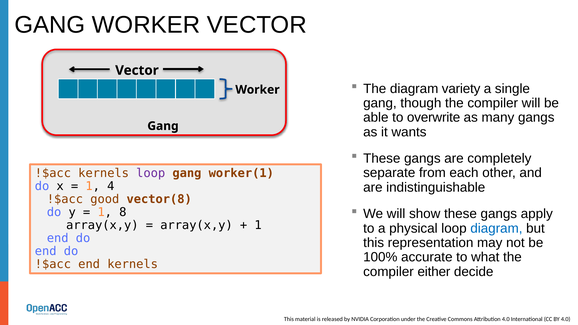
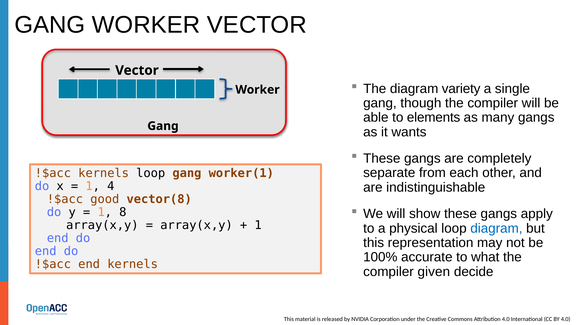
overwrite: overwrite -> elements
loop at (151, 173) colour: purple -> black
either: either -> given
